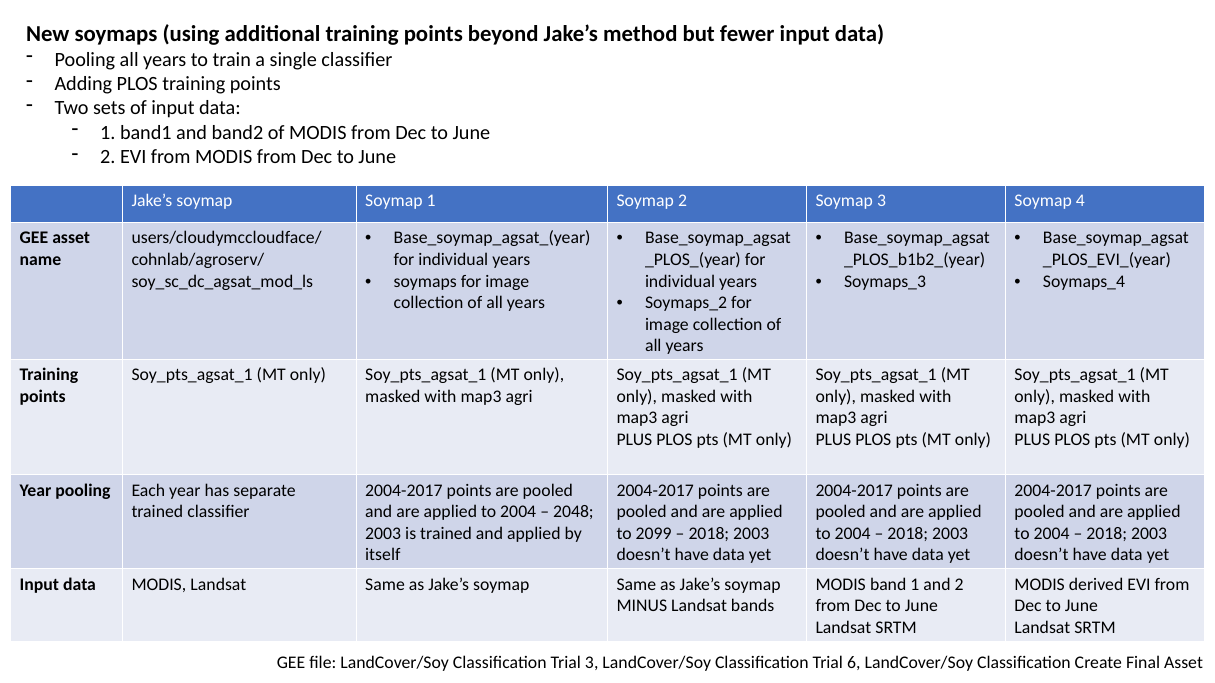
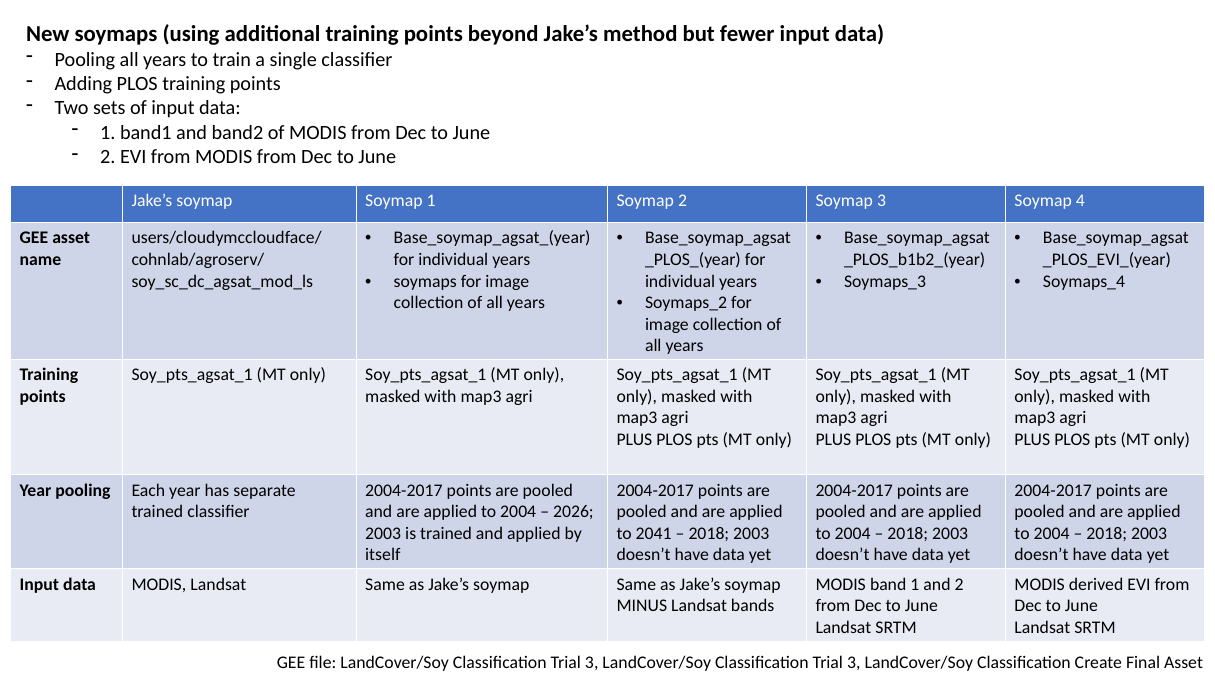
2048: 2048 -> 2026
2099: 2099 -> 2041
6 at (854, 663): 6 -> 3
